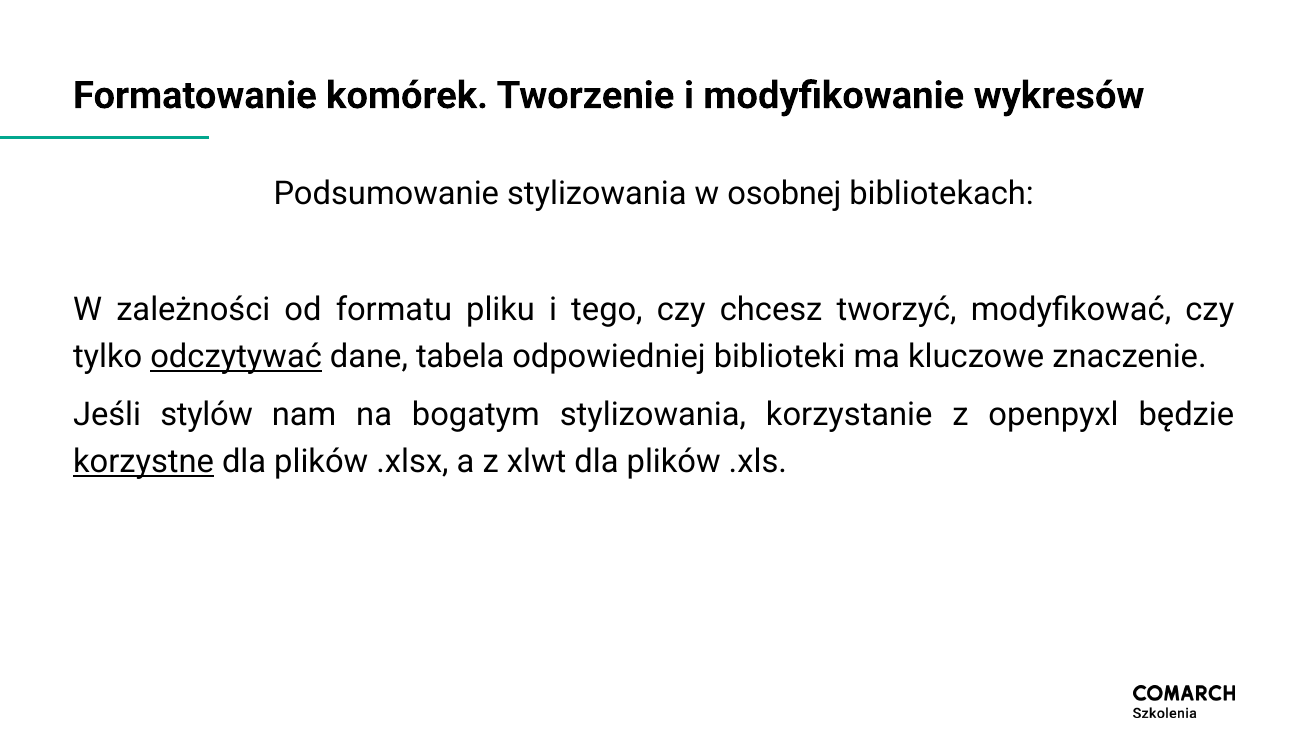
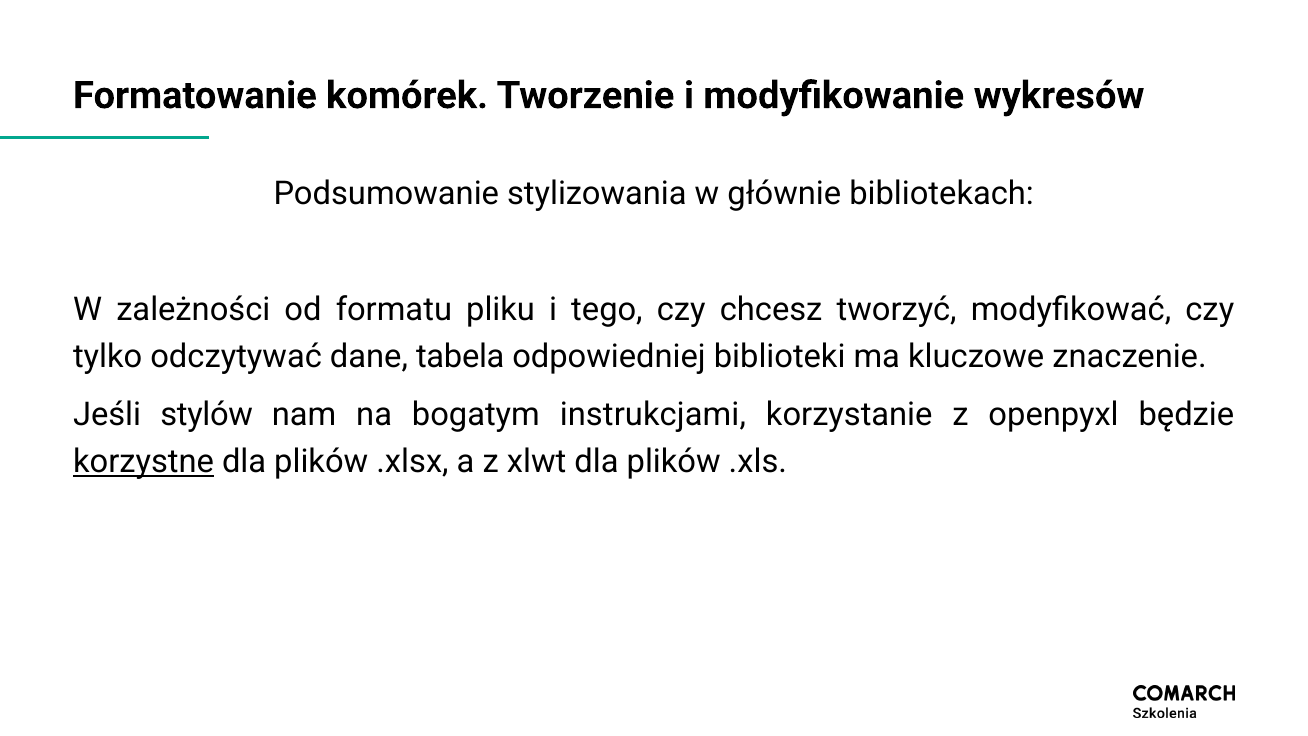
osobnej: osobnej -> głównie
odczytywać underline: present -> none
bogatym stylizowania: stylizowania -> instrukcjami
